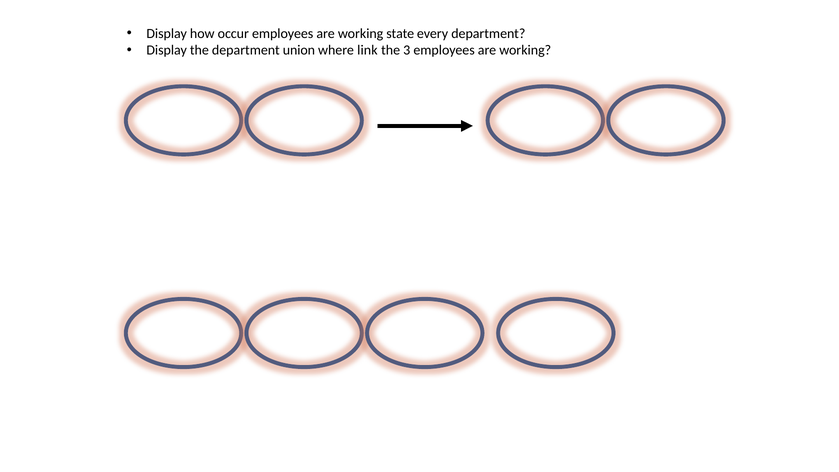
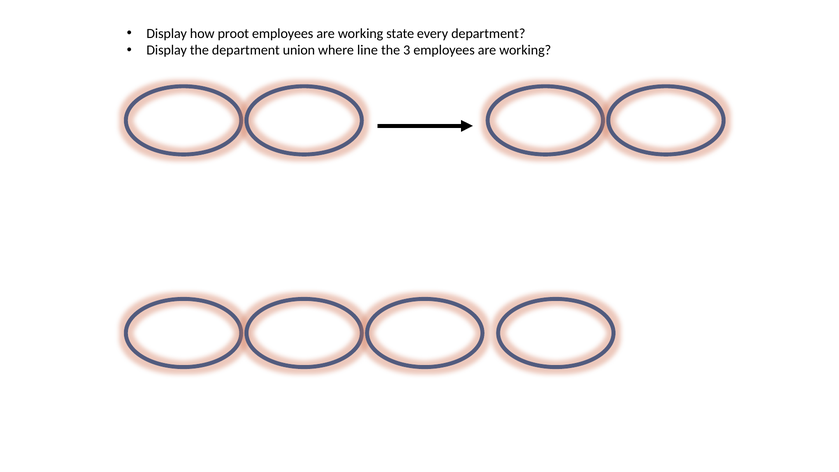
occur: occur -> proot
link: link -> line
